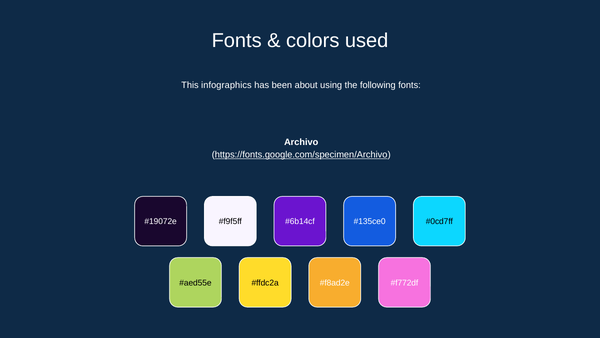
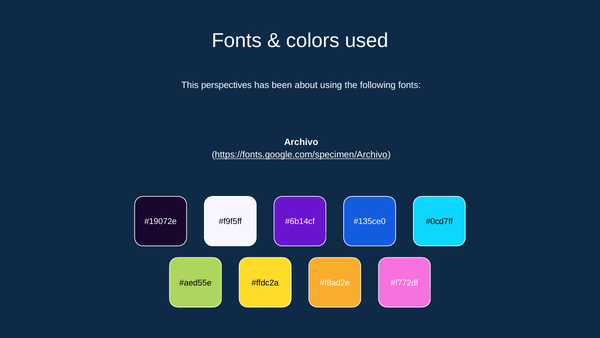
infographics: infographics -> perspectives
